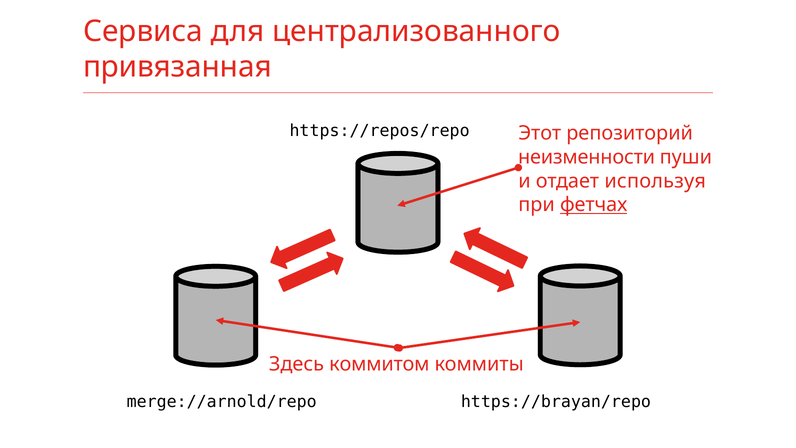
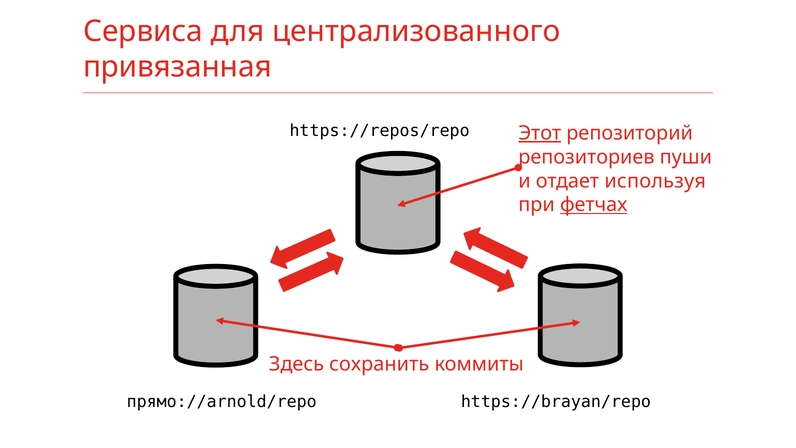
Этот underline: none -> present
неизменности: неизменности -> репозиториев
коммитом: коммитом -> сохранить
merge://arnold/repo: merge://arnold/repo -> прямо://arnold/repo
